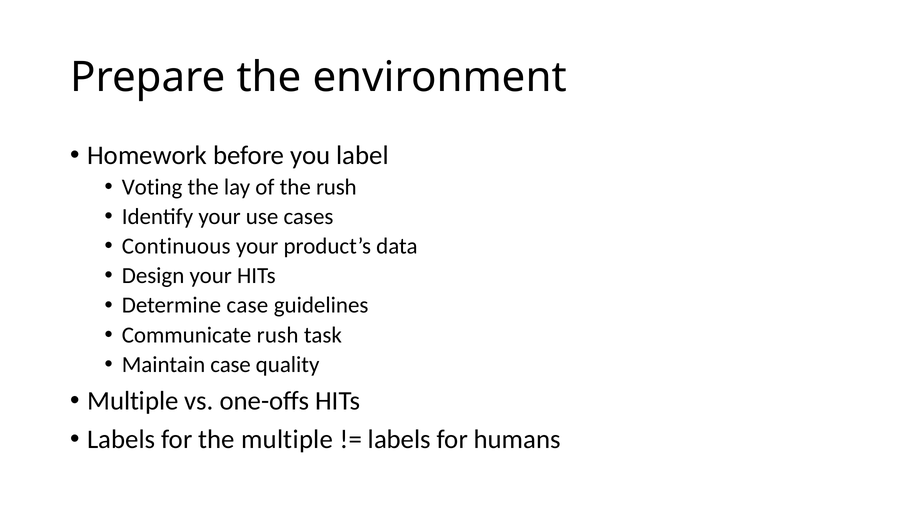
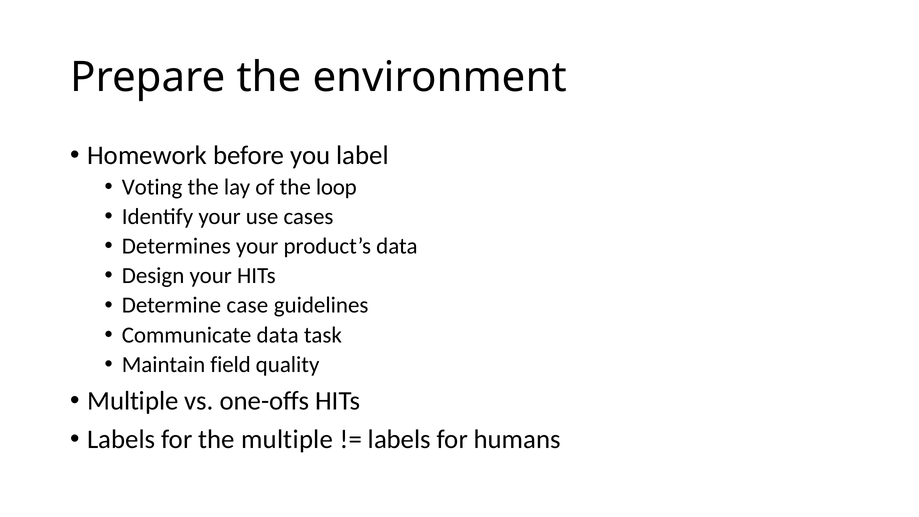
the rush: rush -> loop
Continuous: Continuous -> Determines
Communicate rush: rush -> data
Maintain case: case -> field
